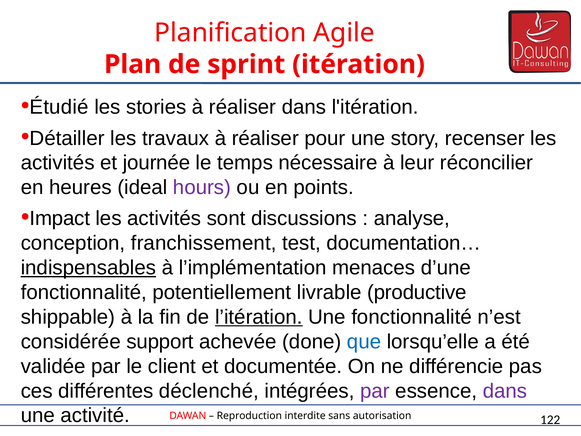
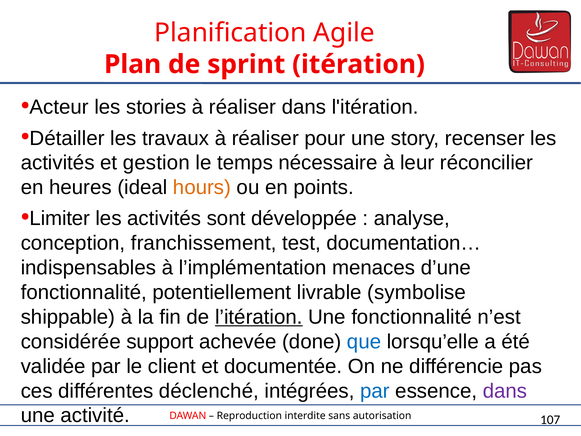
Étudié: Étudié -> Acteur
journée: journée -> gestion
hours colour: purple -> orange
Impact: Impact -> Limiter
discussions: discussions -> développée
indispensables underline: present -> none
productive: productive -> symbolise
par at (375, 391) colour: purple -> blue
122: 122 -> 107
